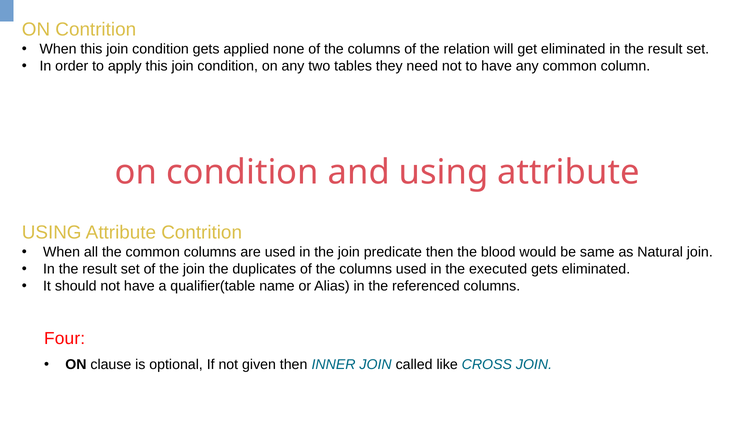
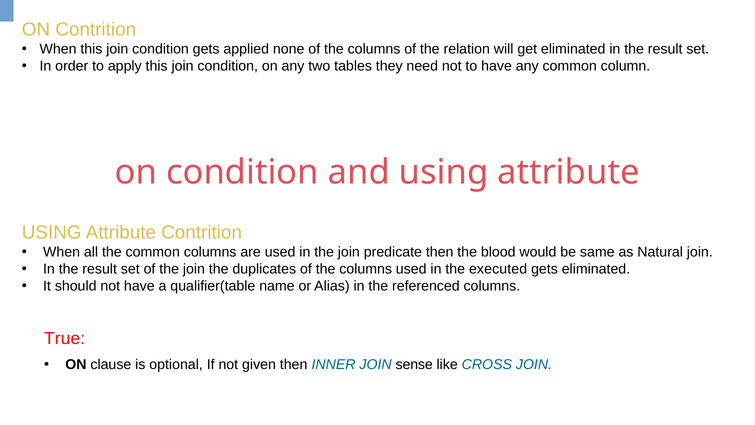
Four: Four -> True
called: called -> sense
